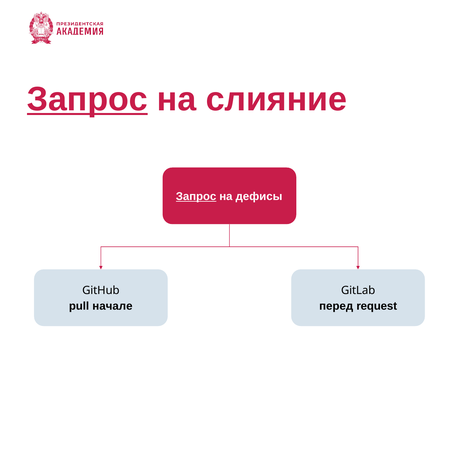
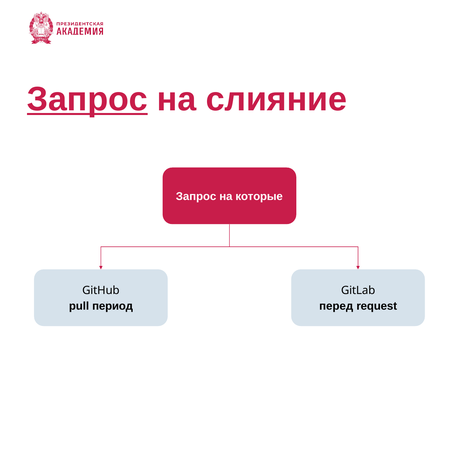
Запрос at (196, 196) underline: present -> none
дефисы: дефисы -> которые
начале: начале -> период
